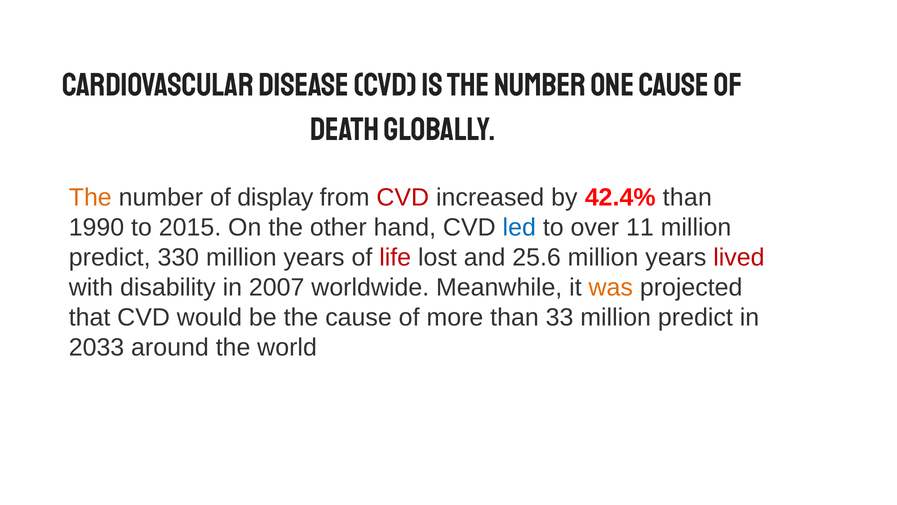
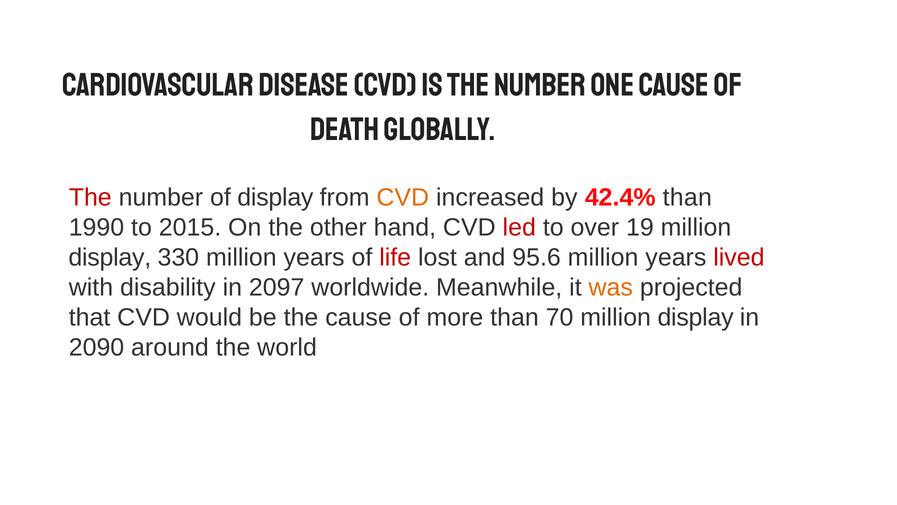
The at (90, 198) colour: orange -> red
CVD at (403, 198) colour: red -> orange
led colour: blue -> red
11: 11 -> 19
predict at (110, 257): predict -> display
25.6: 25.6 -> 95.6
2007: 2007 -> 2097
33: 33 -> 70
predict at (695, 317): predict -> display
2033: 2033 -> 2090
